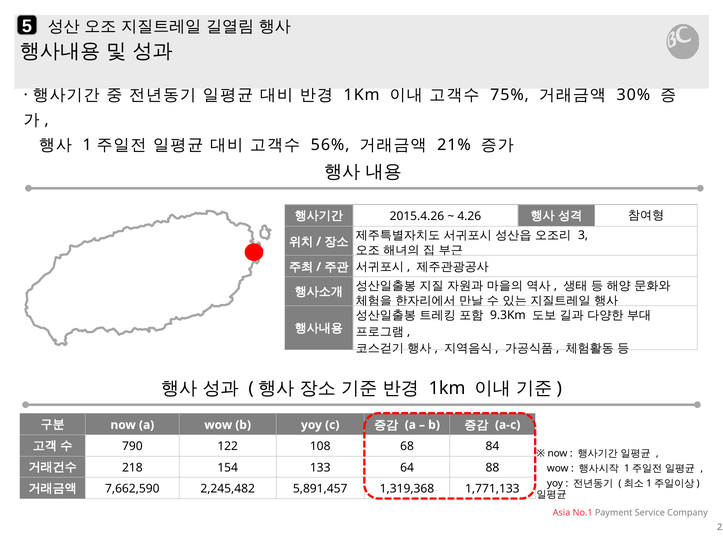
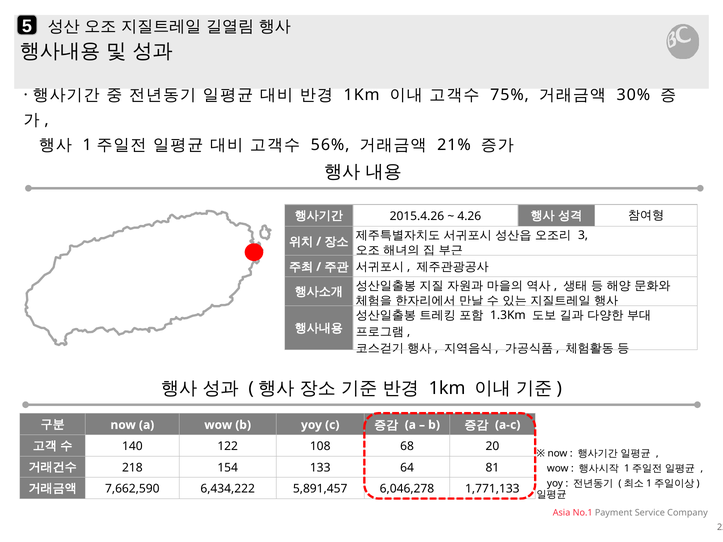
9.3Km: 9.3Km -> 1.3Km
790: 790 -> 140
84: 84 -> 20
88: 88 -> 81
2,245,482: 2,245,482 -> 6,434,222
1,319,368: 1,319,368 -> 6,046,278
